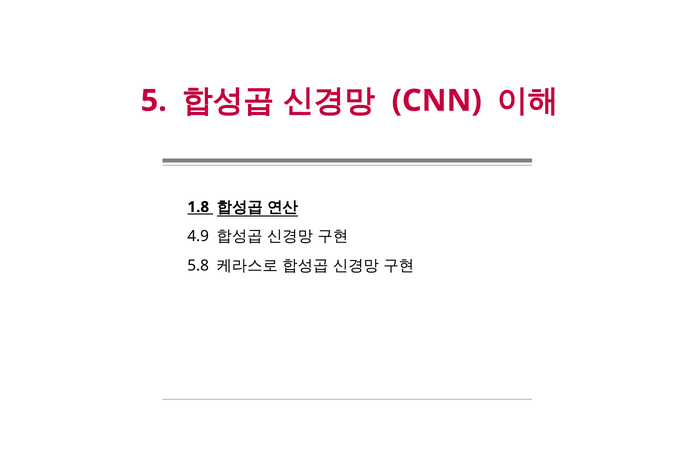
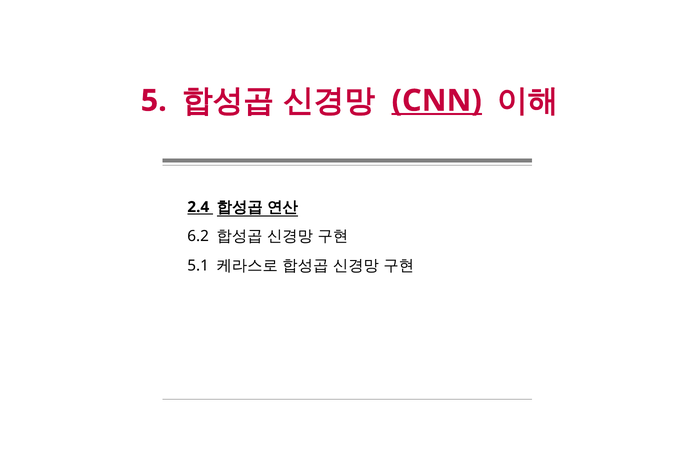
CNN underline: none -> present
1.8: 1.8 -> 2.4
4.9: 4.9 -> 6.2
5.8: 5.8 -> 5.1
